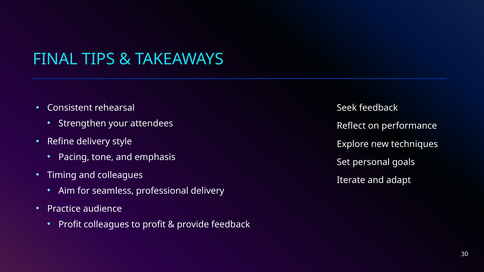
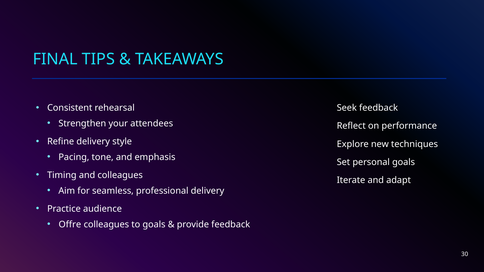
Profit at (70, 225): Profit -> Offre
to profit: profit -> goals
